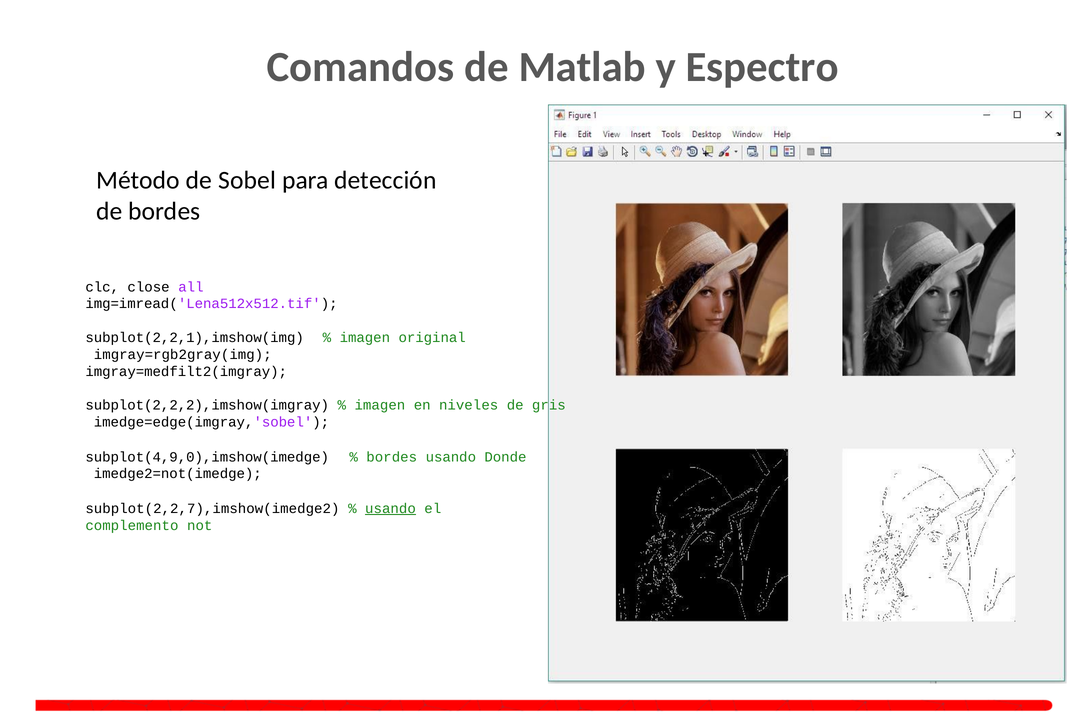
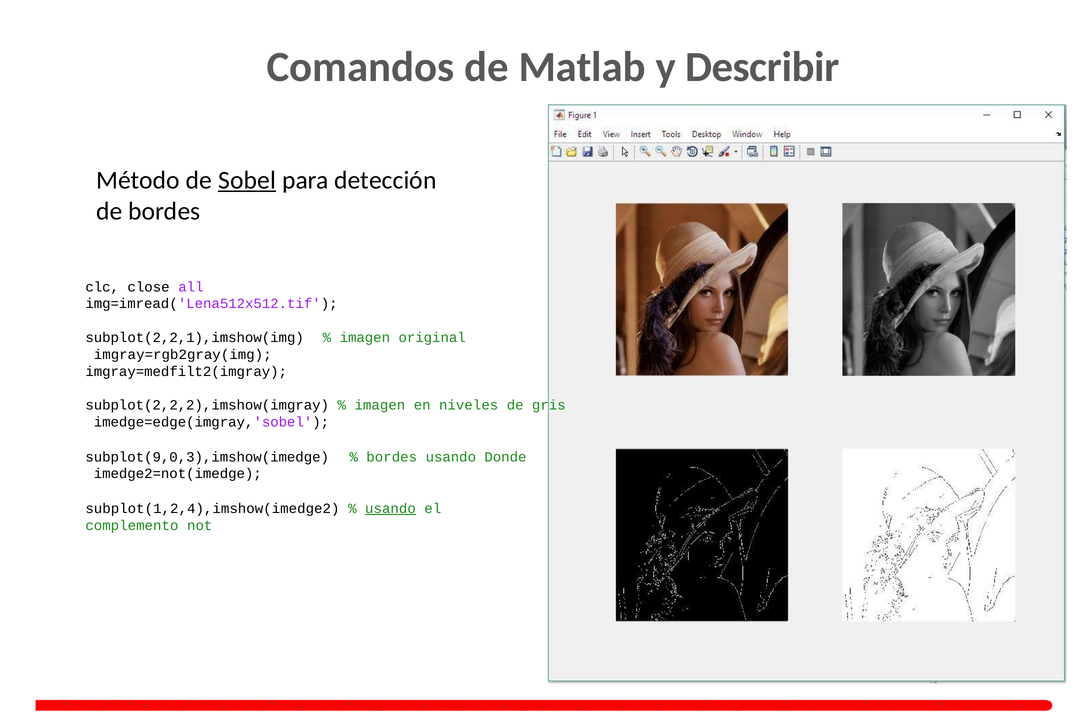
Espectro: Espectro -> Describir
Sobel underline: none -> present
subplot(4,9,0),imshow(imedge: subplot(4,9,0),imshow(imedge -> subplot(9,0,3),imshow(imedge
subplot(2,2,7),imshow(imedge2: subplot(2,2,7),imshow(imedge2 -> subplot(1,2,4),imshow(imedge2
